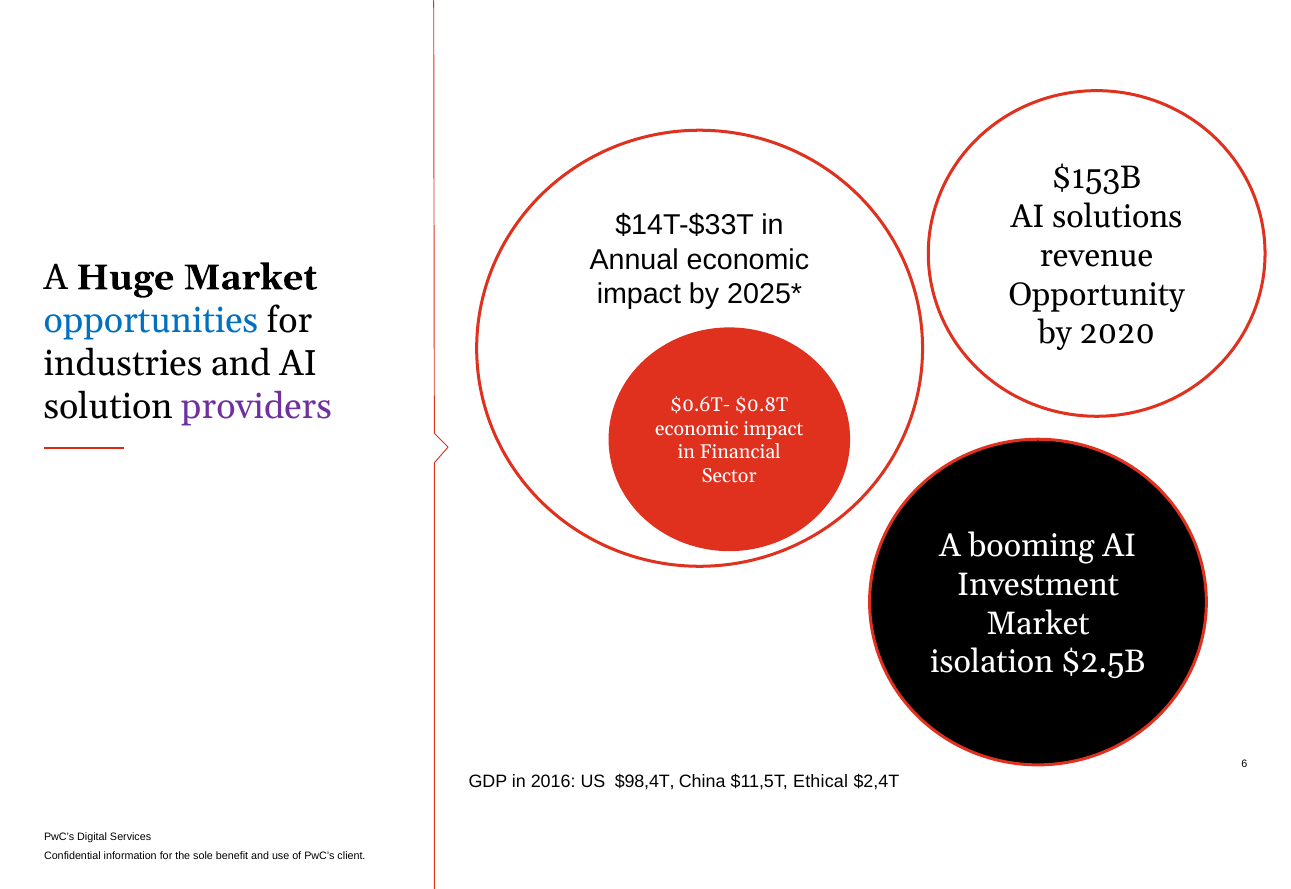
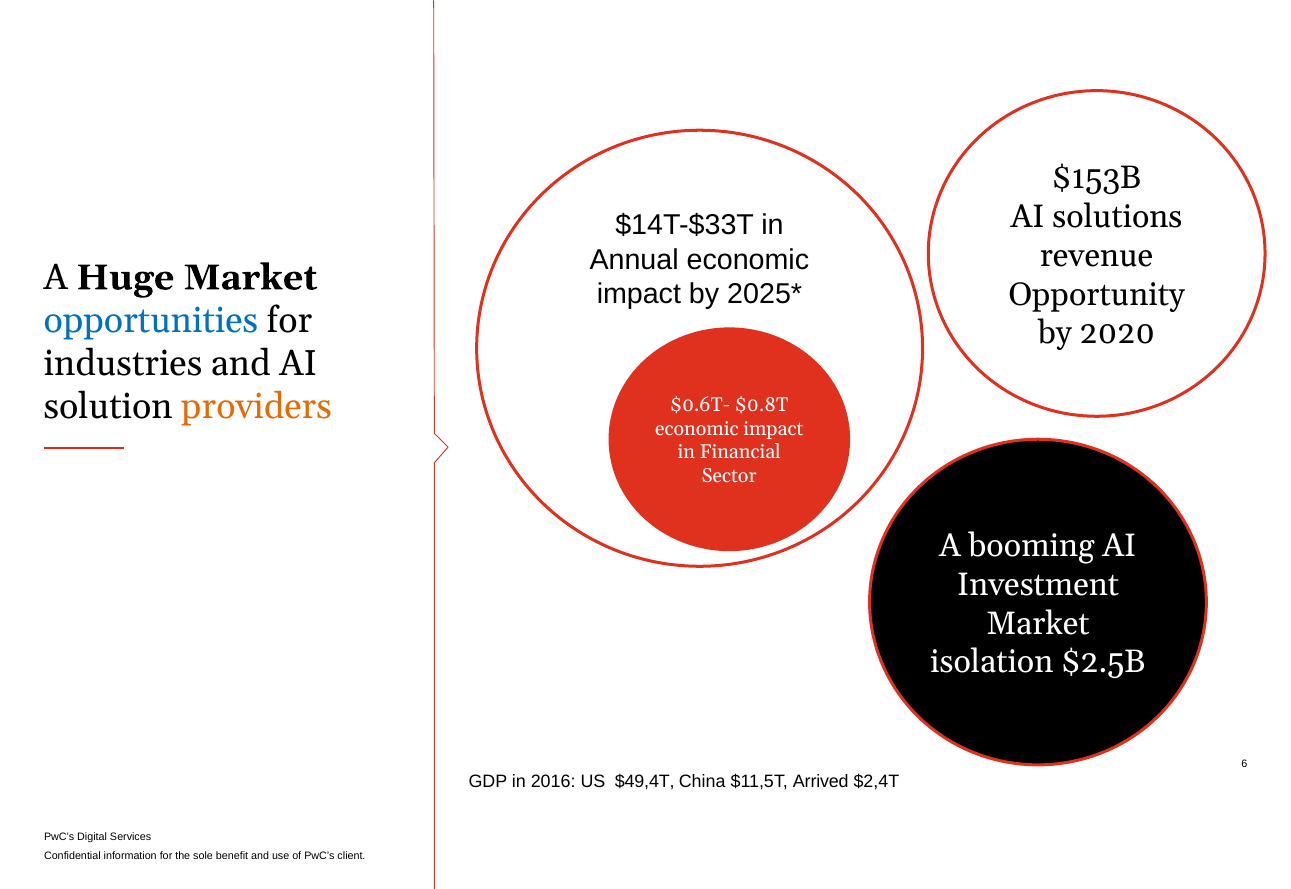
providers colour: purple -> orange
$98,4T: $98,4T -> $49,4T
Ethical: Ethical -> Arrived
